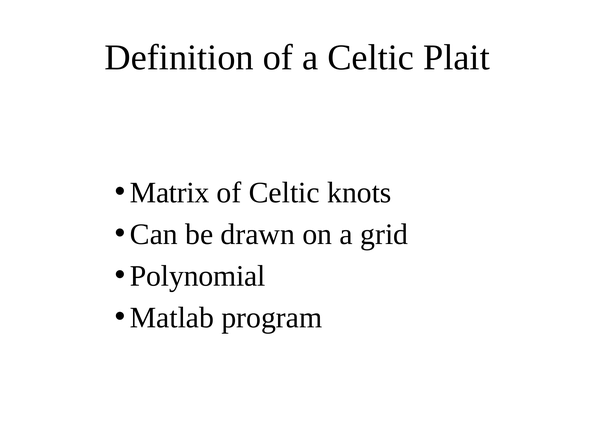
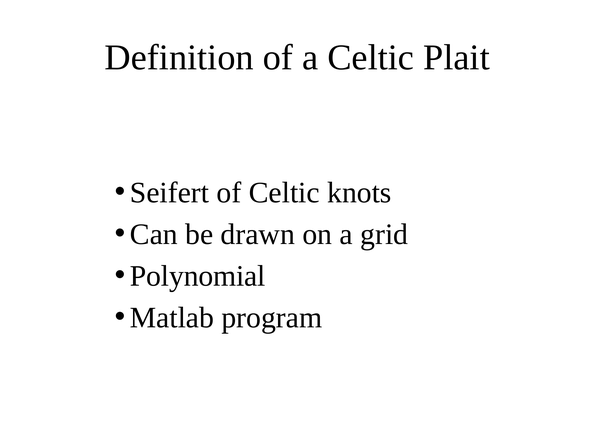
Matrix: Matrix -> Seifert
